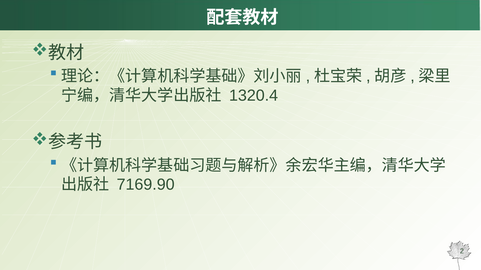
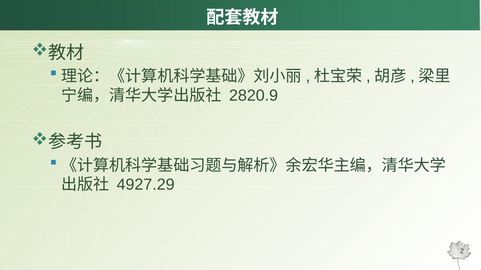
1320.4: 1320.4 -> 2820.9
7169.90: 7169.90 -> 4927.29
